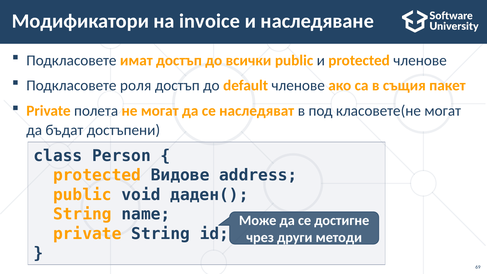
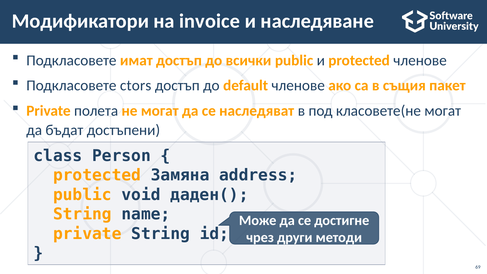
роля: роля -> ctors
Видове: Видове -> Замяна
